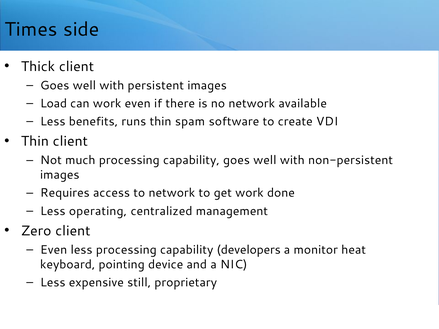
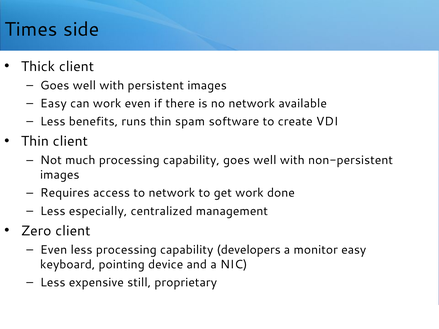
Load at (54, 104): Load -> Easy
operating: operating -> especially
monitor heat: heat -> easy
